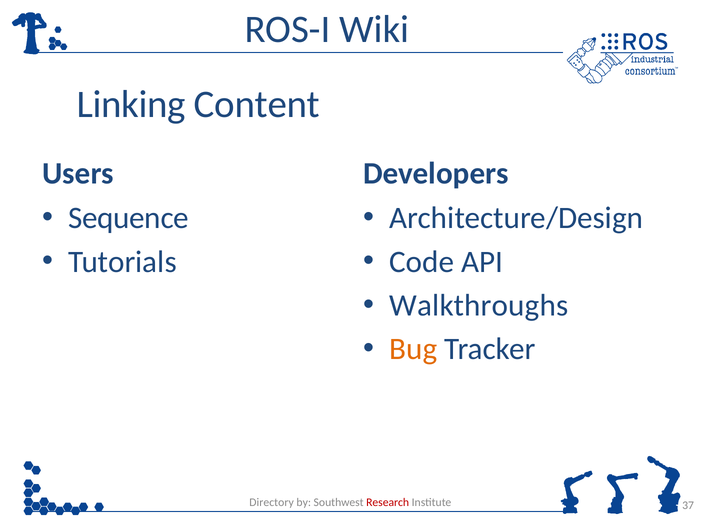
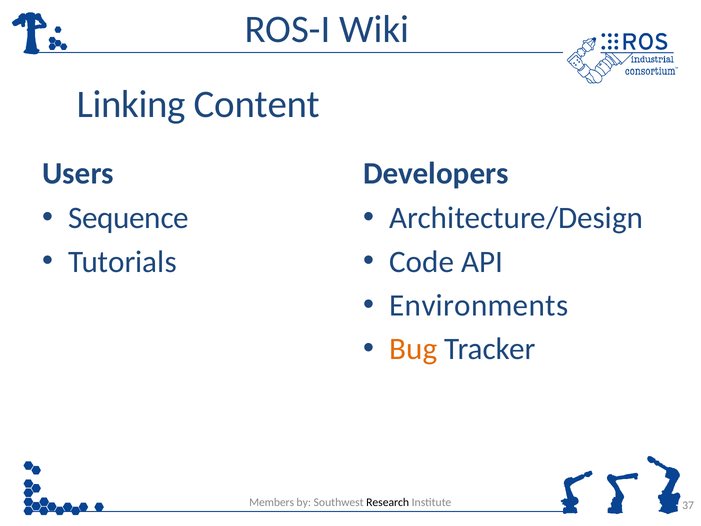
Walkthroughs: Walkthroughs -> Environments
Directory: Directory -> Members
Research colour: red -> black
